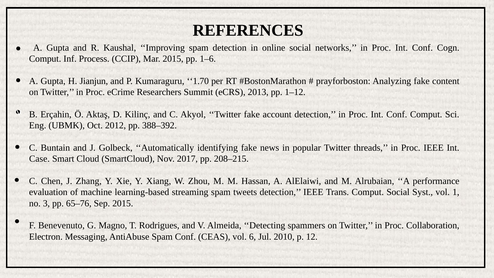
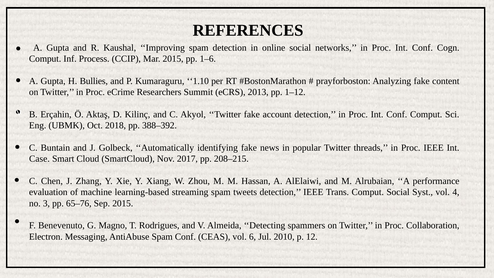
Jianjun: Jianjun -> Bullies
1.70: 1.70 -> 1.10
2012: 2012 -> 2018
1: 1 -> 4
